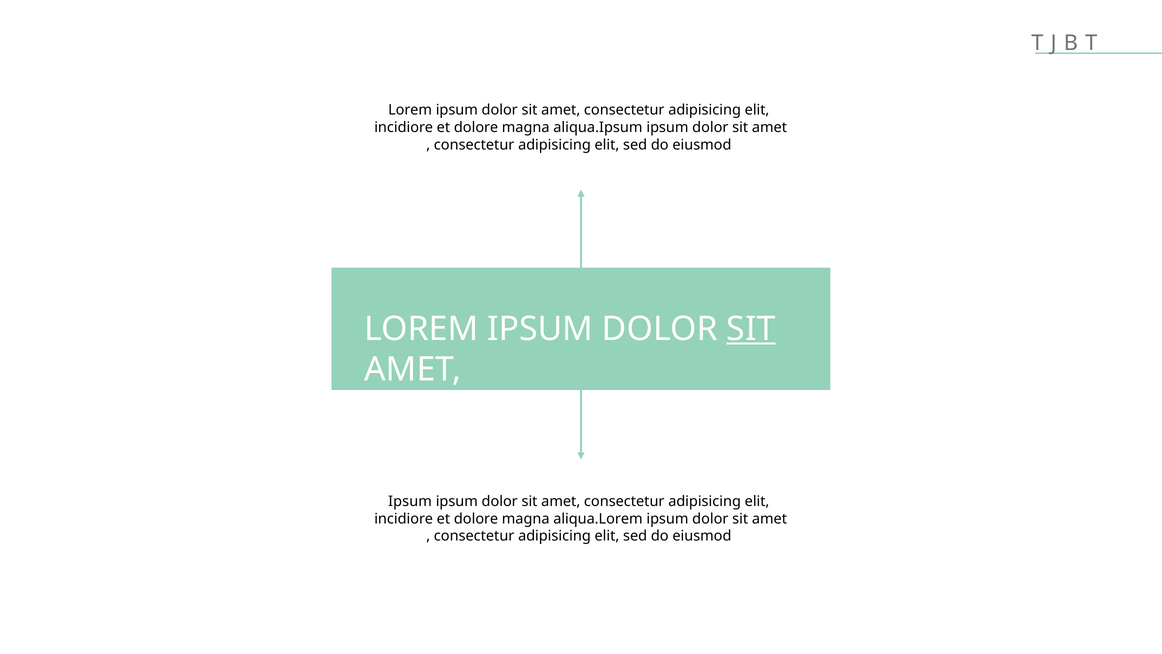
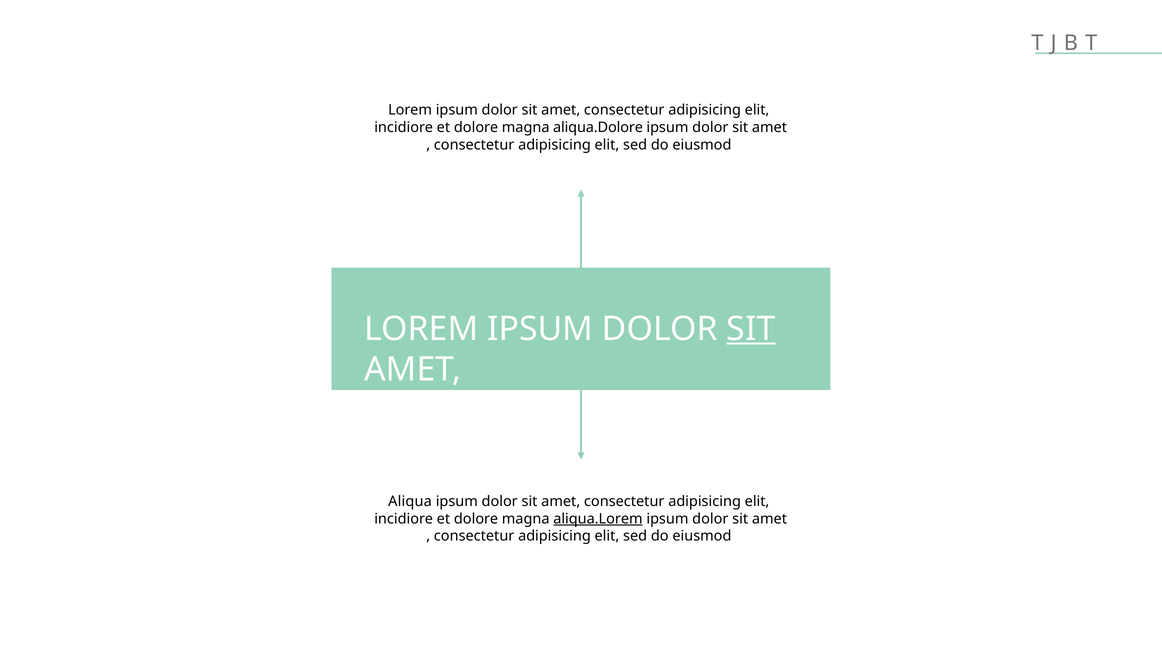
aliqua.Ipsum: aliqua.Ipsum -> aliqua.Dolore
Ipsum at (410, 501): Ipsum -> Aliqua
aliqua.Lorem underline: none -> present
